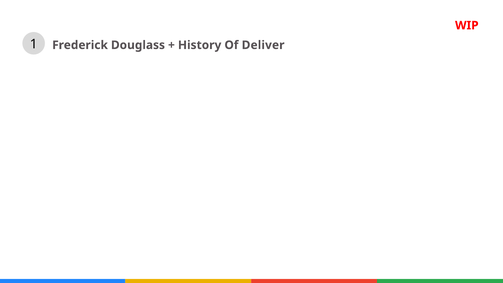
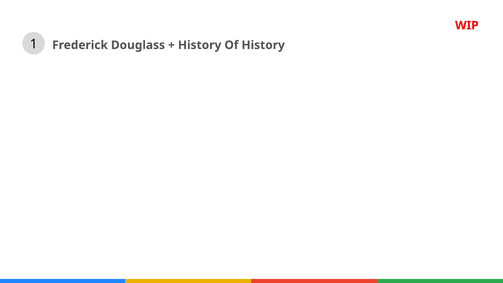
Of Deliver: Deliver -> History
